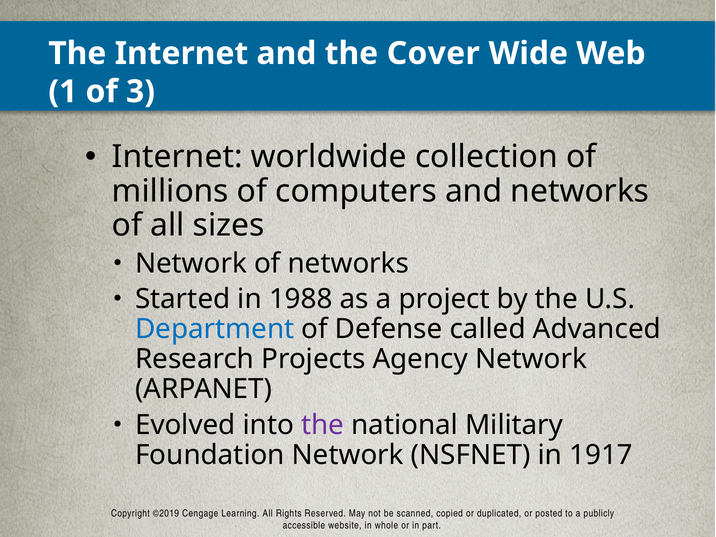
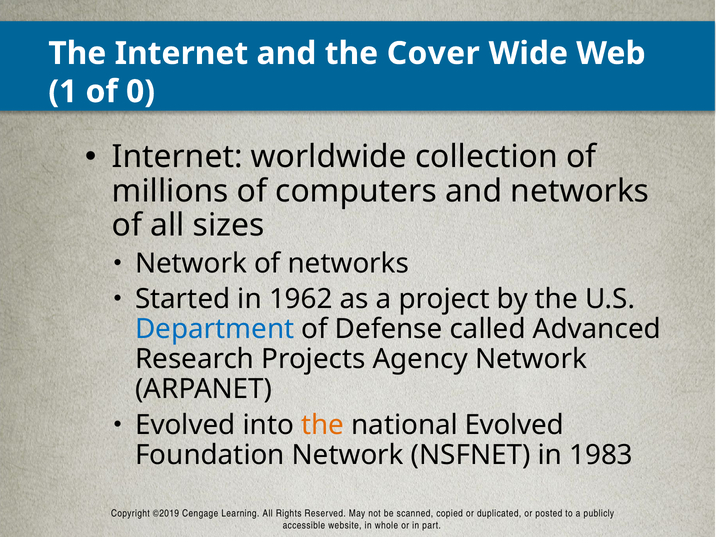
3: 3 -> 0
1988: 1988 -> 1962
the at (323, 425) colour: purple -> orange
national Military: Military -> Evolved
1917: 1917 -> 1983
